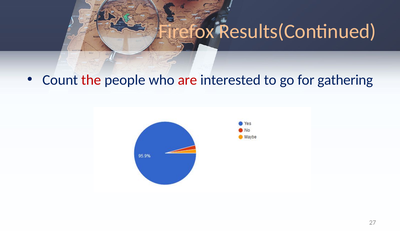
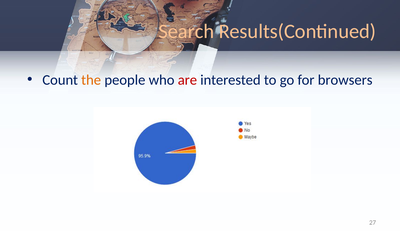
Firefox: Firefox -> Search
the colour: red -> orange
gathering: gathering -> browsers
